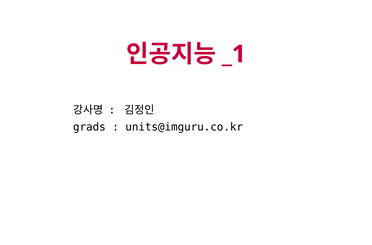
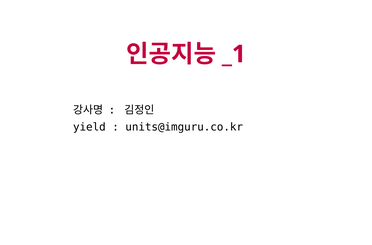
grads: grads -> yield
